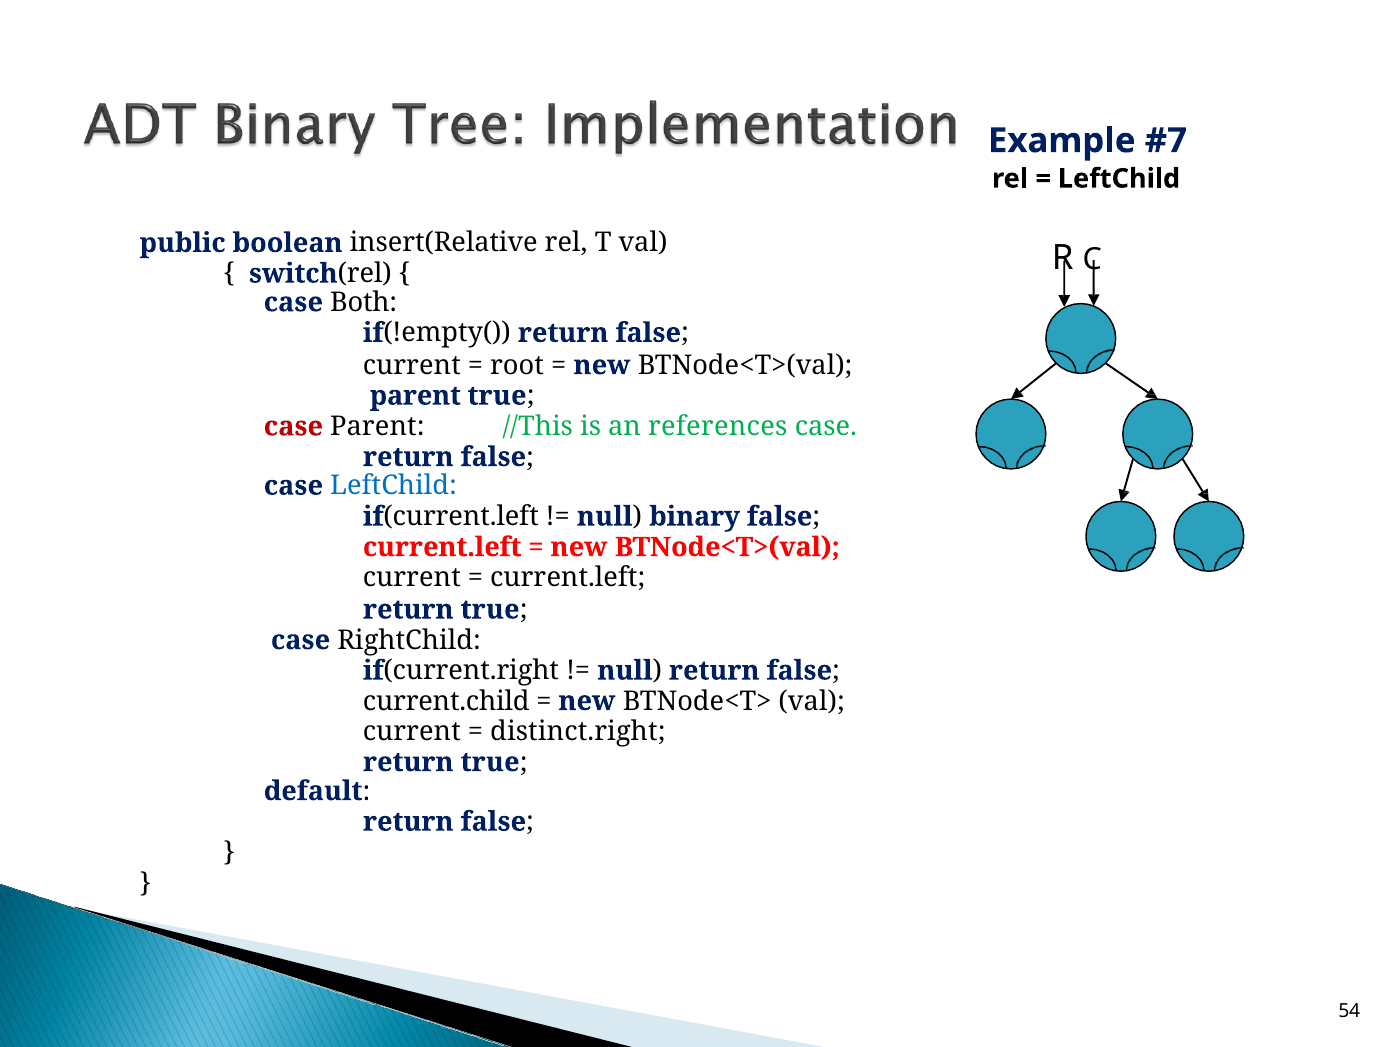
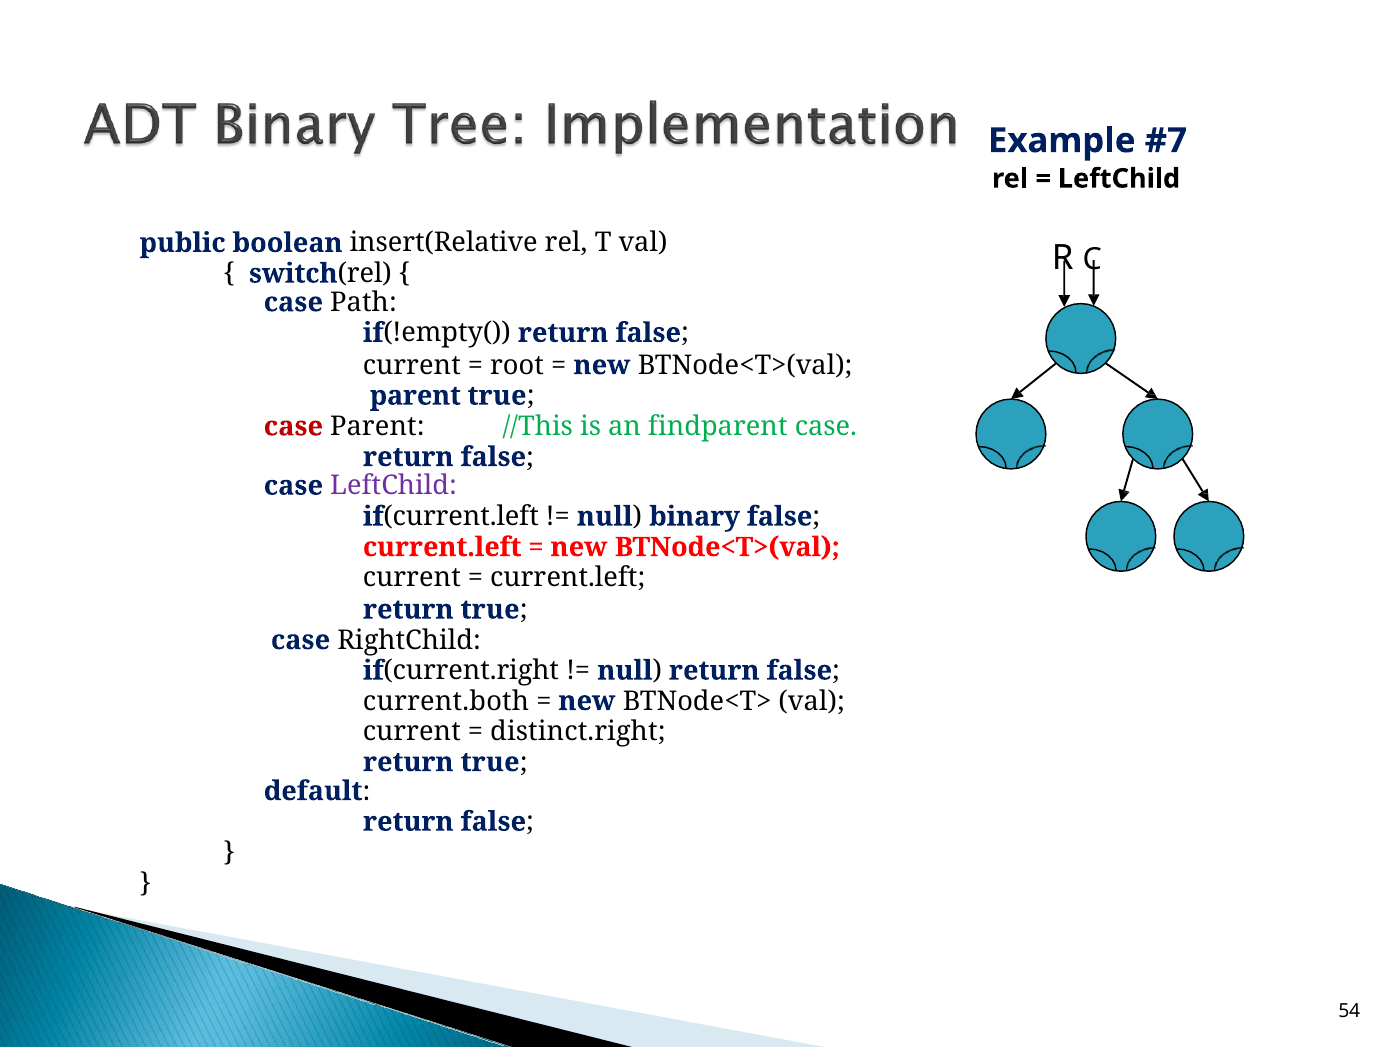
Both: Both -> Path
references: references -> findparent
LeftChild at (394, 486) colour: blue -> purple
current.child: current.child -> current.both
